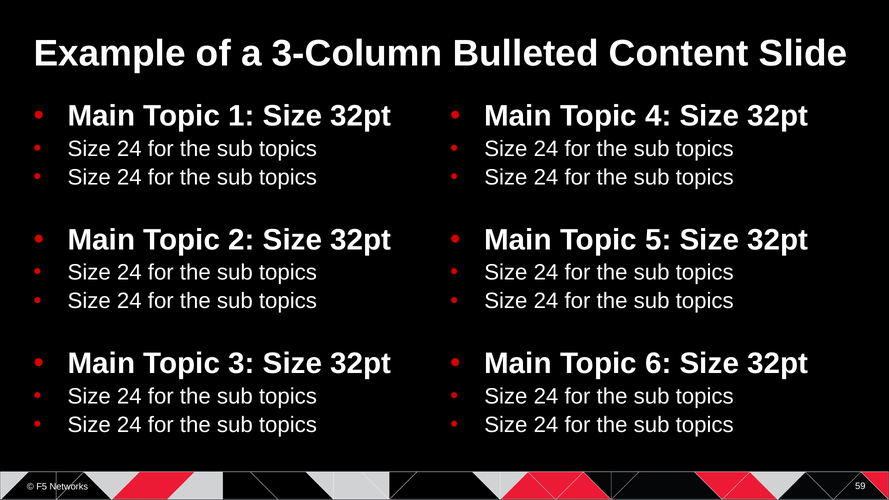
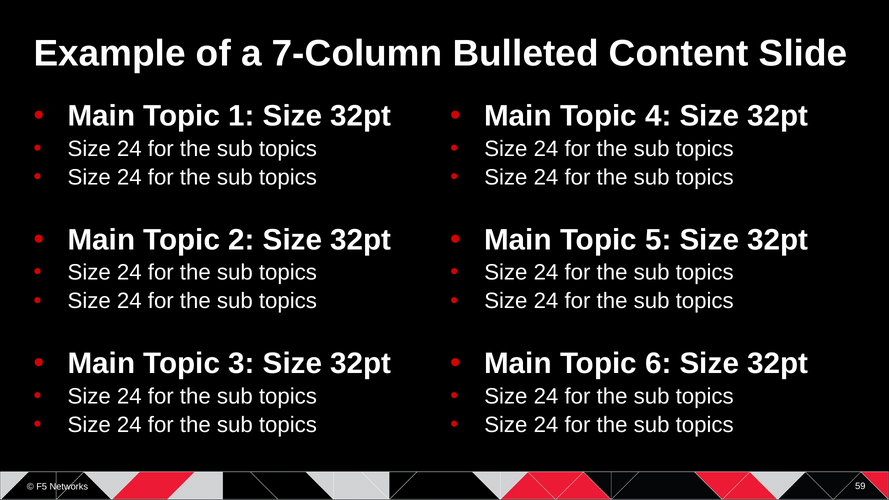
3-Column: 3-Column -> 7-Column
